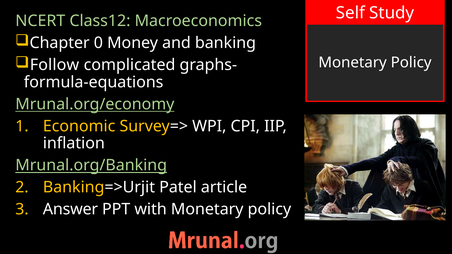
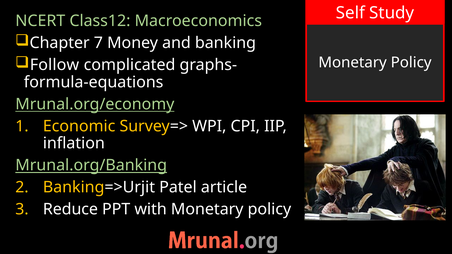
0: 0 -> 7
Answer: Answer -> Reduce
